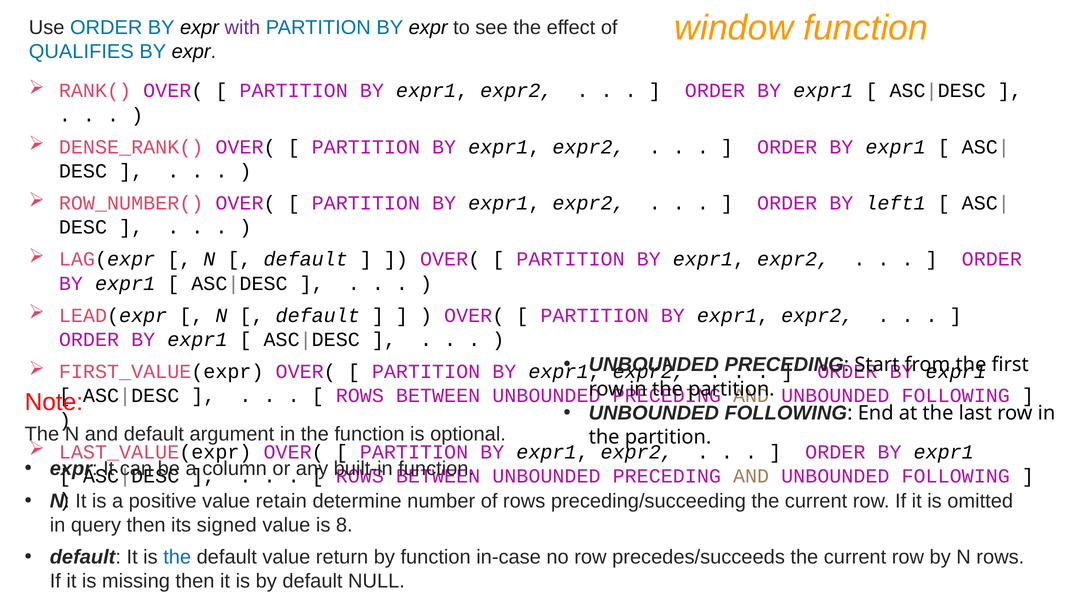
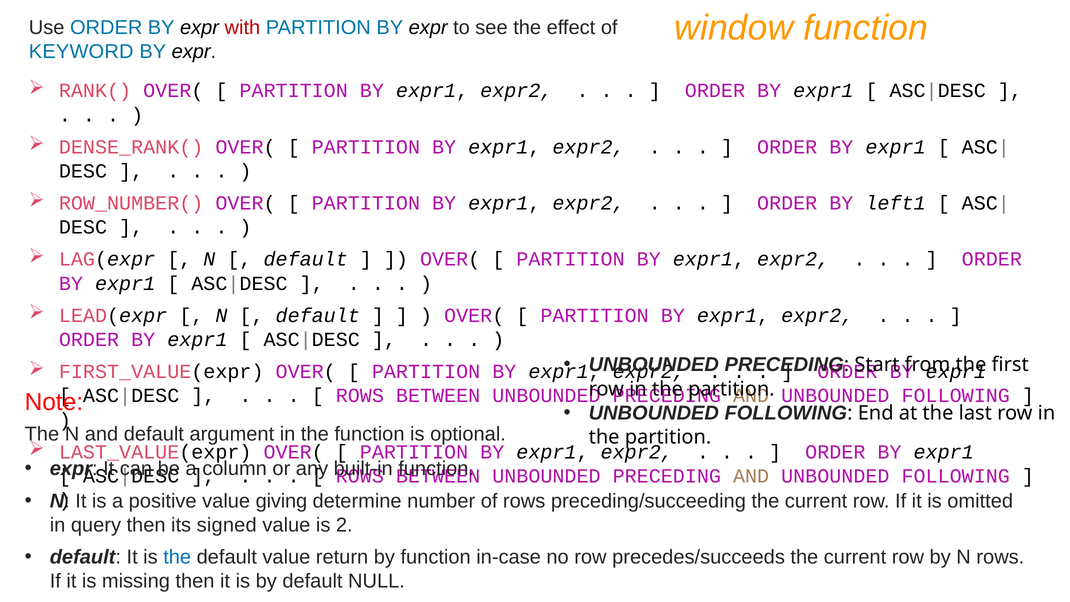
with colour: purple -> red
QUALIFIES: QUALIFIES -> KEYWORD
retain: retain -> giving
8: 8 -> 2
